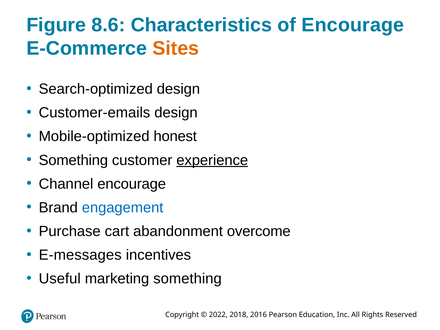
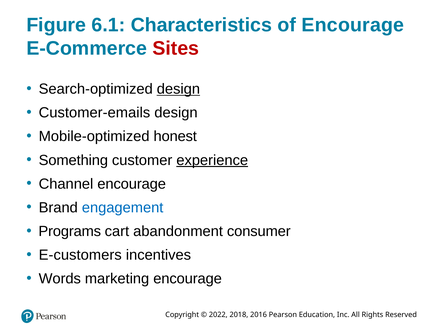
8.6: 8.6 -> 6.1
Sites colour: orange -> red
design at (178, 89) underline: none -> present
Purchase: Purchase -> Programs
overcome: overcome -> consumer
E-messages: E-messages -> E-customers
Useful: Useful -> Words
marketing something: something -> encourage
